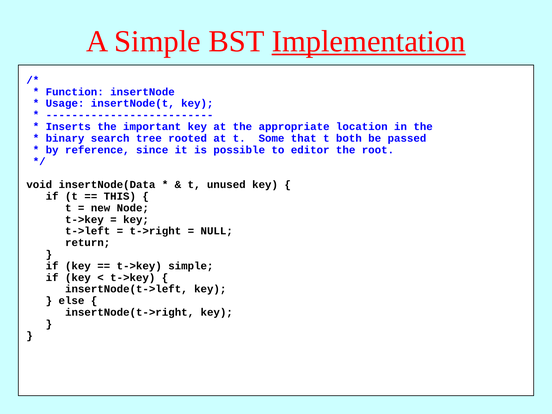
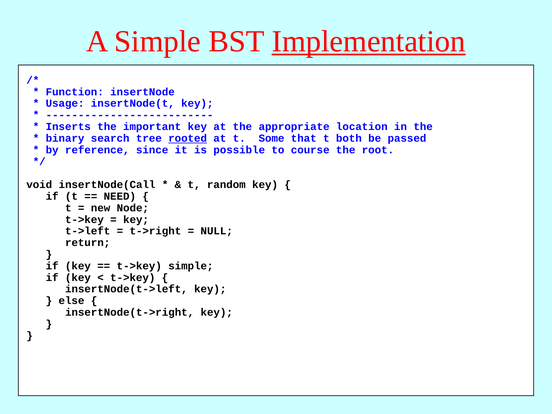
rooted underline: none -> present
editor: editor -> course
insertNode(Data: insertNode(Data -> insertNode(Call
unused: unused -> random
THIS at (120, 196): THIS -> NEED
